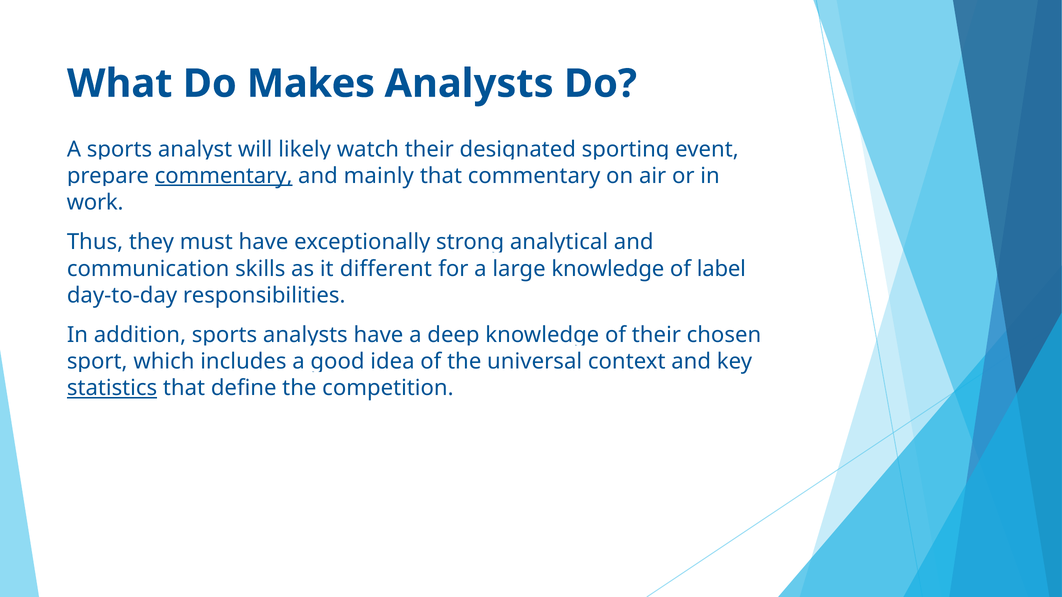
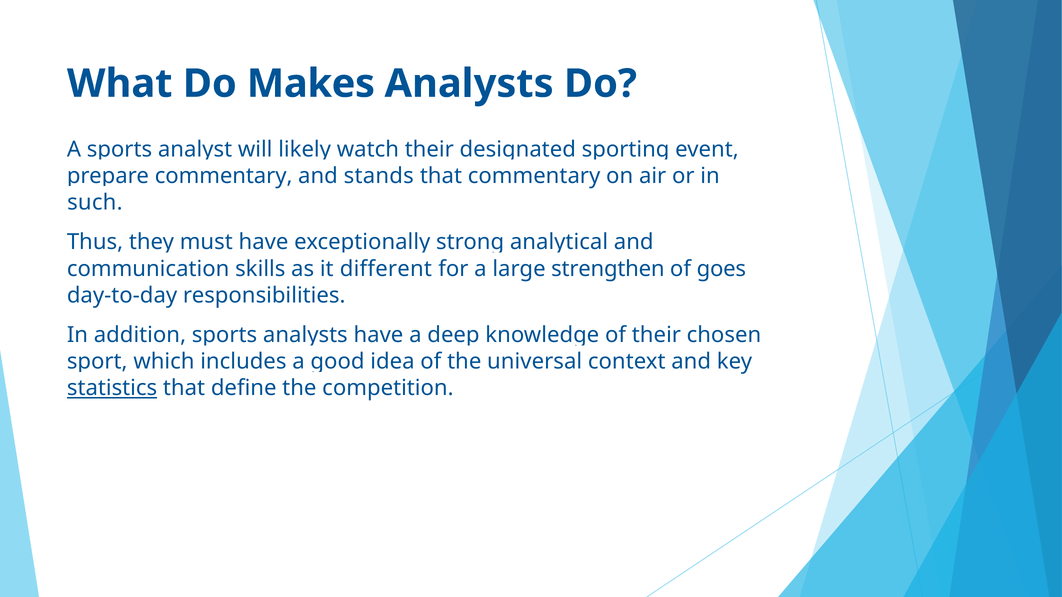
commentary at (224, 176) underline: present -> none
mainly: mainly -> stands
work: work -> such
large knowledge: knowledge -> strengthen
label: label -> goes
